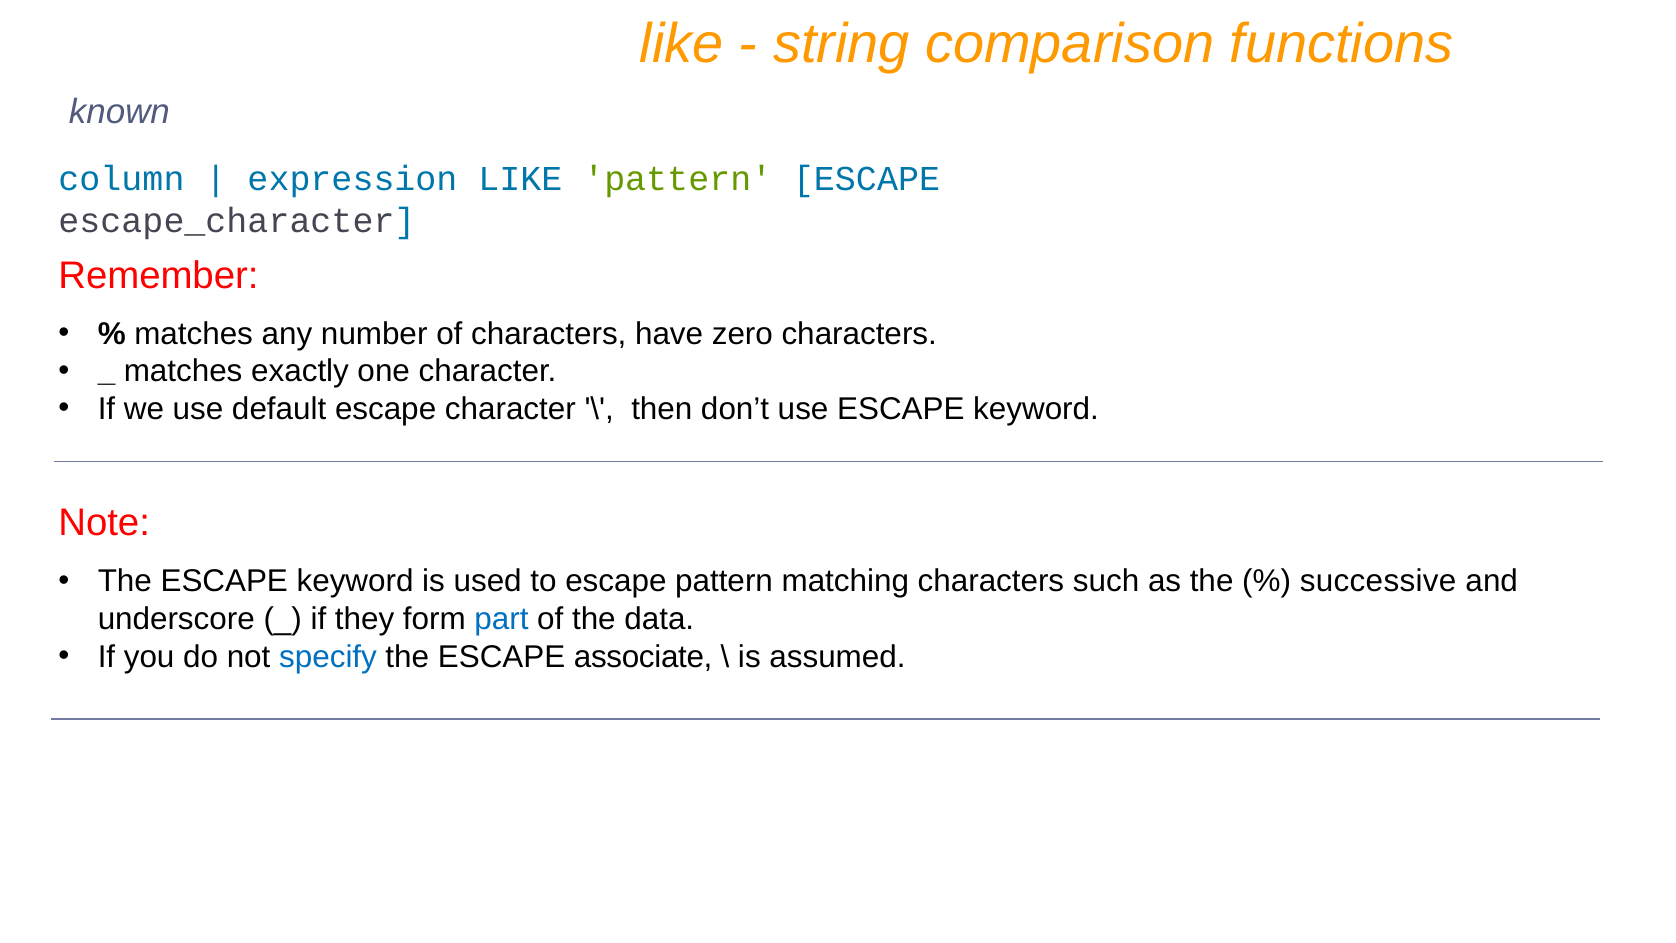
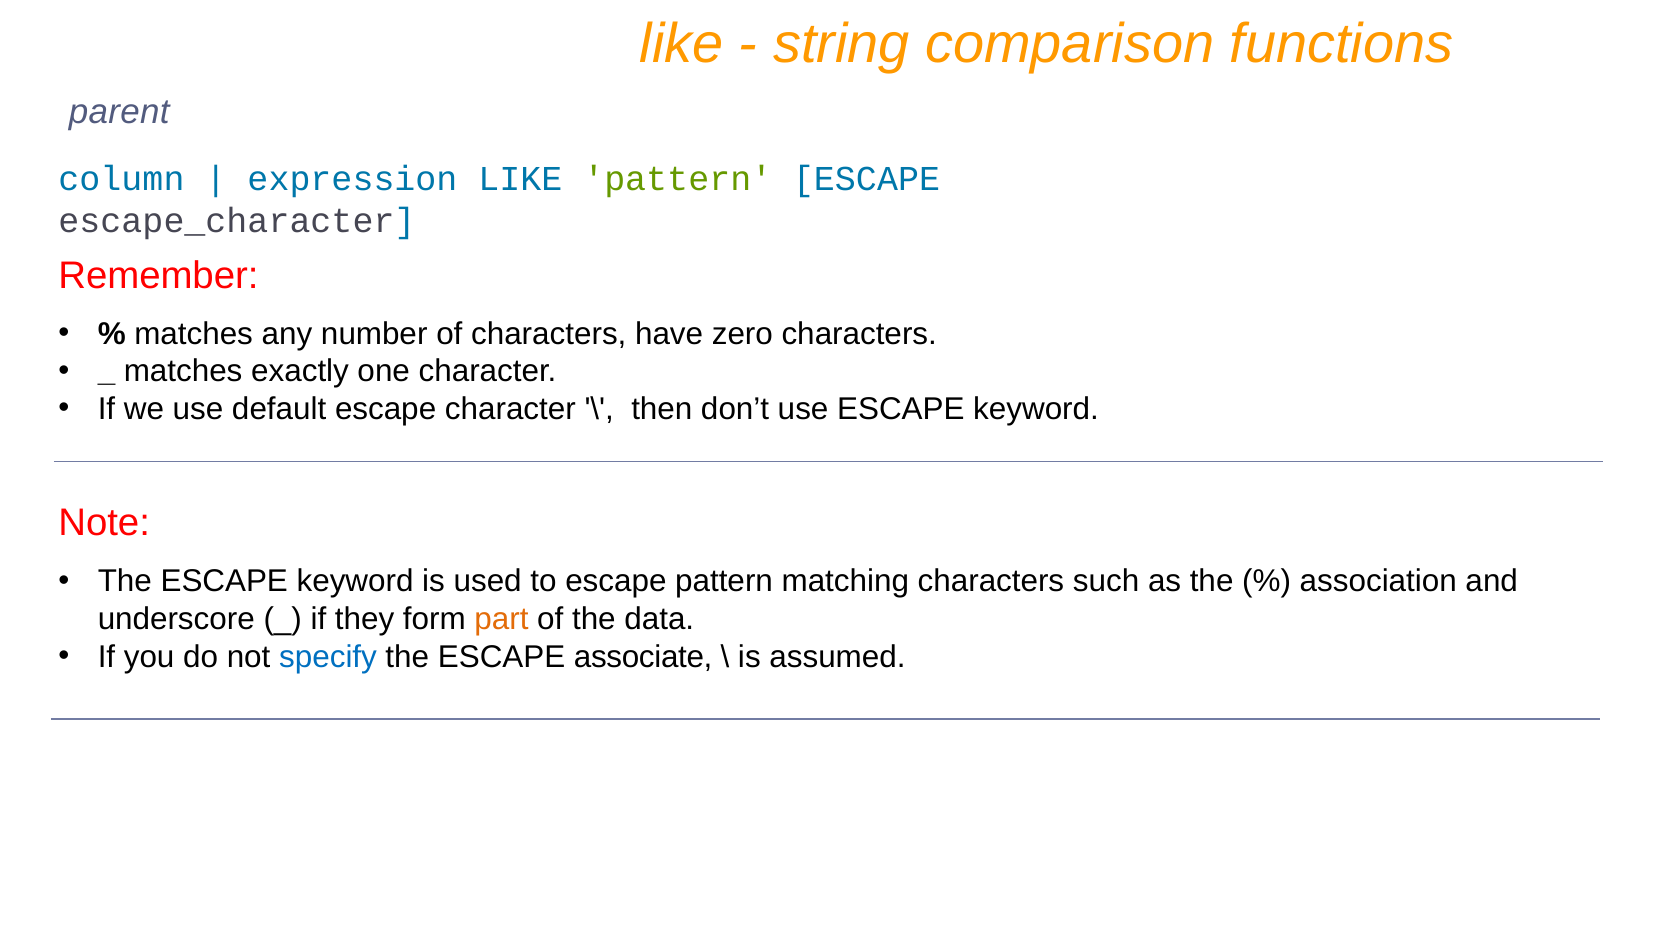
known: known -> parent
successive: successive -> association
part colour: blue -> orange
